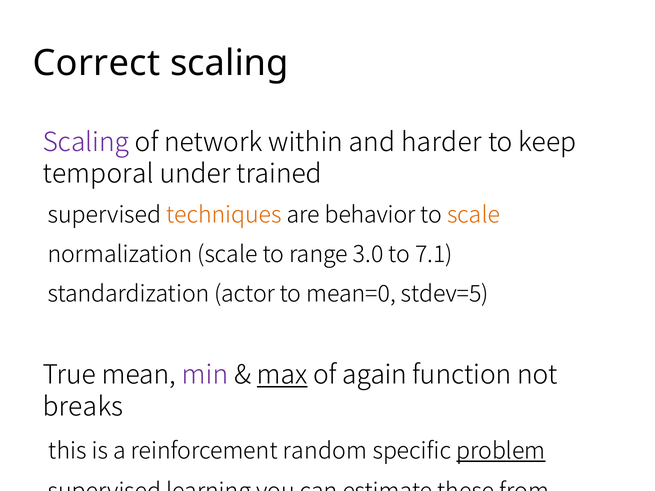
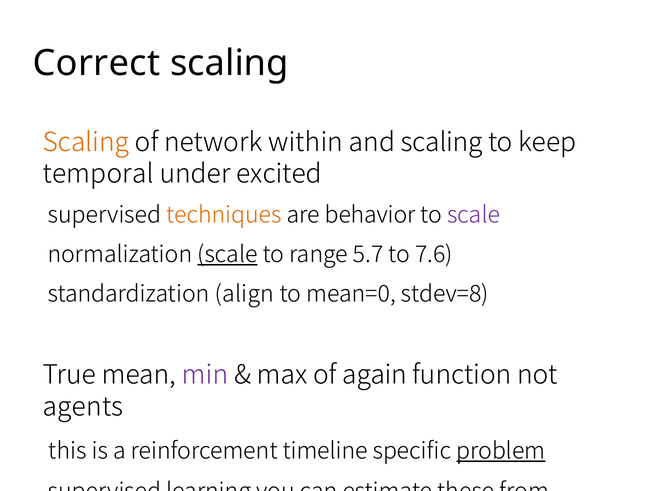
Scaling at (86, 143) colour: purple -> orange
and harder: harder -> scaling
trained: trained -> excited
scale at (474, 215) colour: orange -> purple
scale at (227, 255) underline: none -> present
3.0: 3.0 -> 5.7
7.1: 7.1 -> 7.6
actor: actor -> align
stdev=5: stdev=5 -> stdev=8
max underline: present -> none
breaks: breaks -> agents
random: random -> timeline
